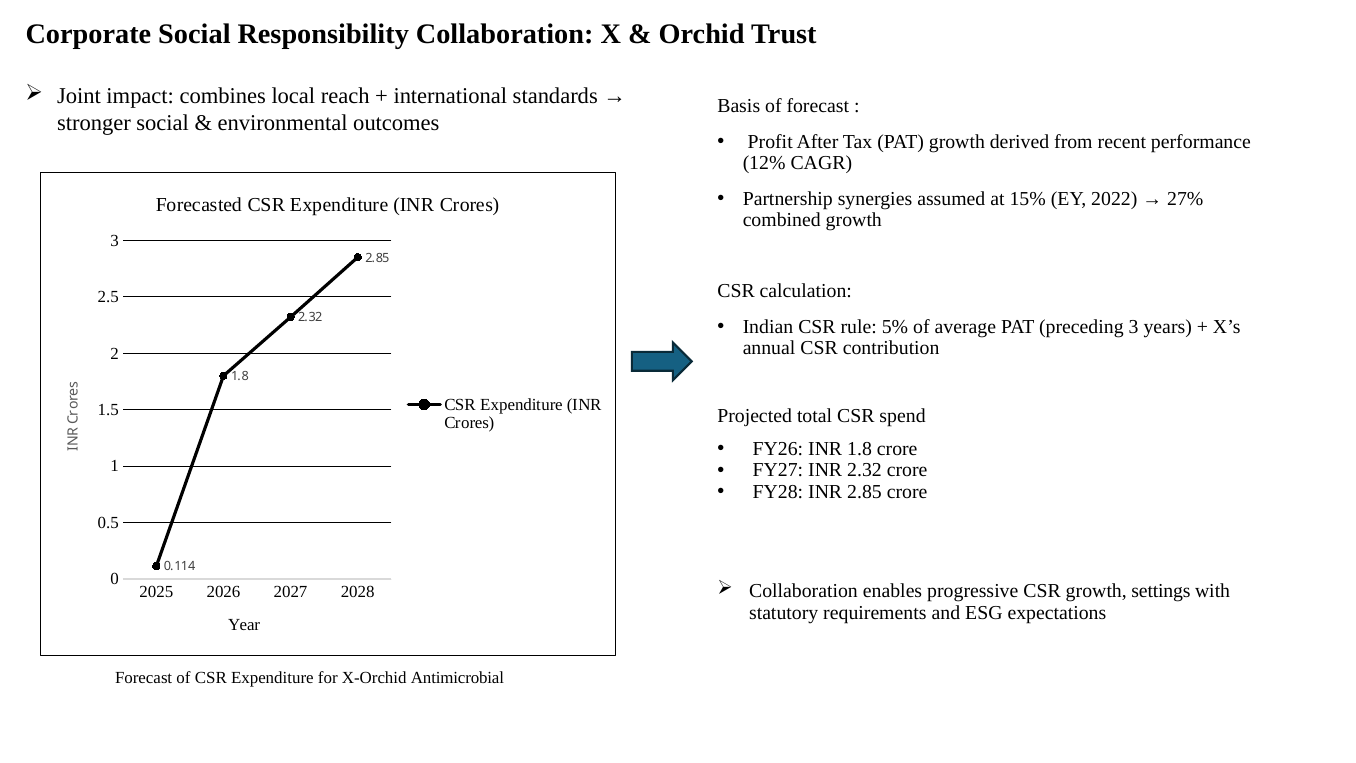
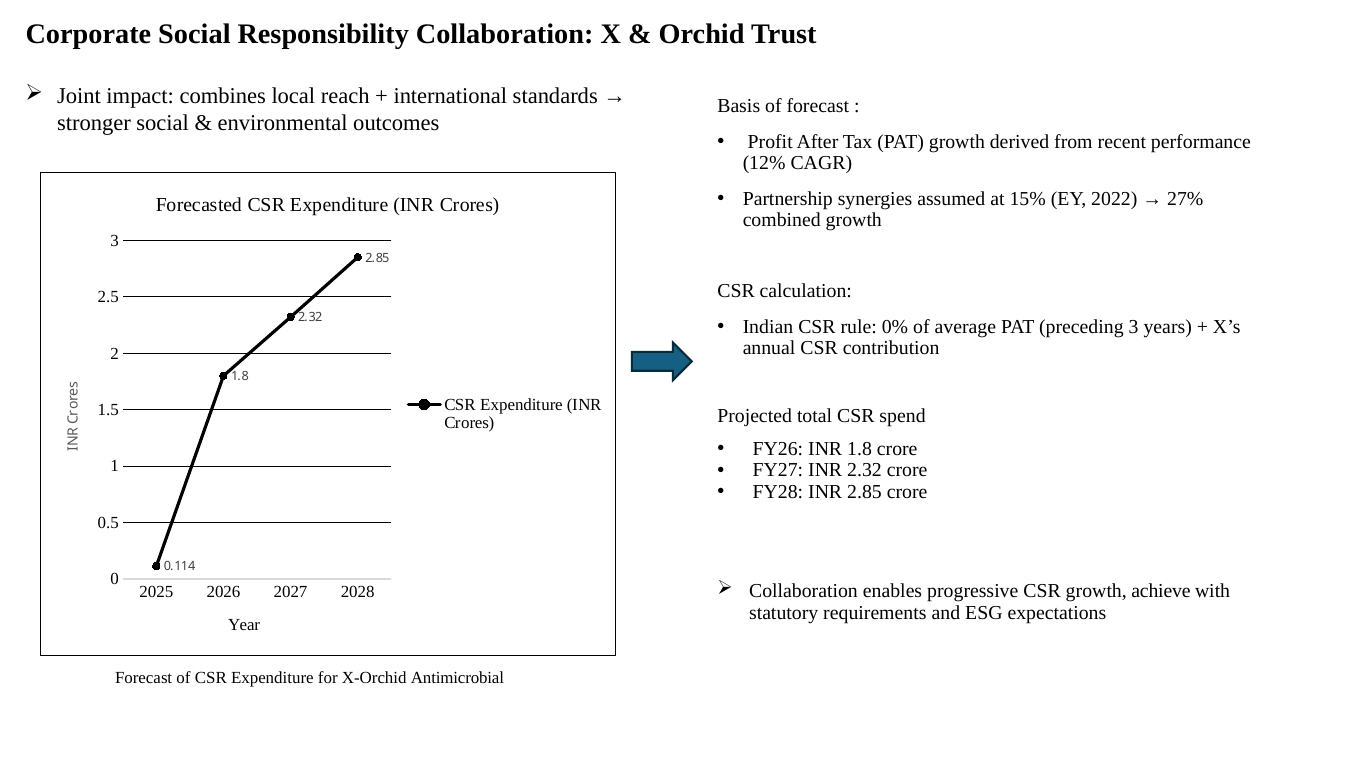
5%: 5% -> 0%
settings: settings -> achieve
